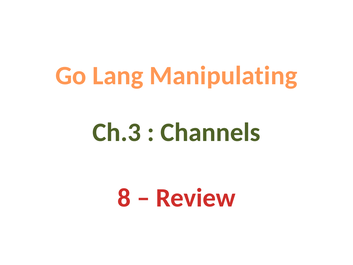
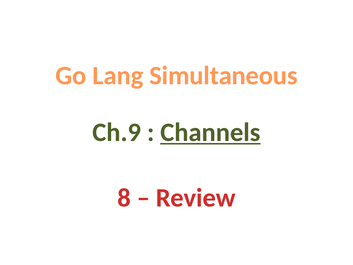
Manipulating: Manipulating -> Simultaneous
Ch.3: Ch.3 -> Ch.9
Channels underline: none -> present
